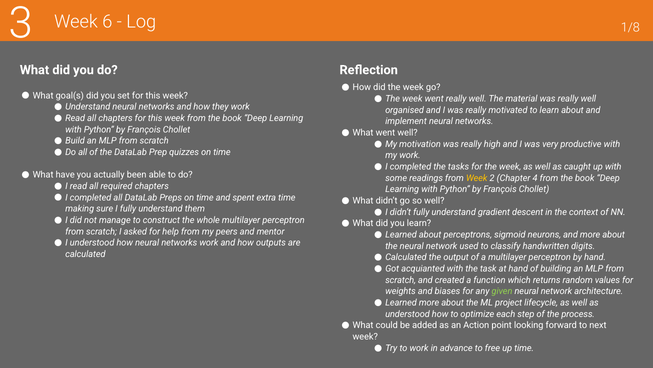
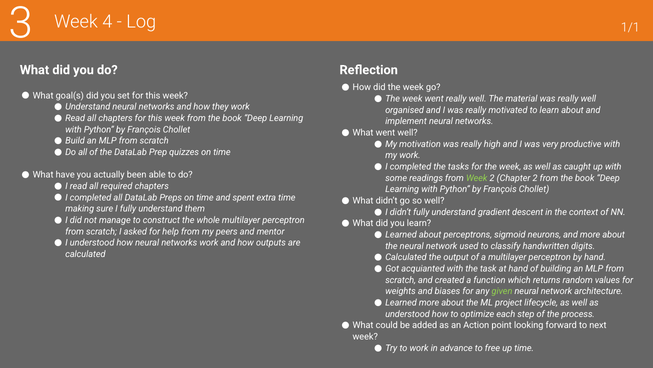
6: 6 -> 4
1/8: 1/8 -> 1/1
Week at (477, 178) colour: yellow -> light green
Chapter 4: 4 -> 2
